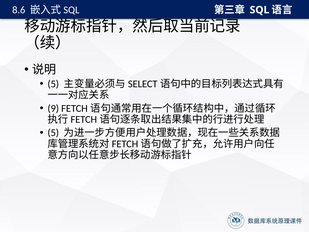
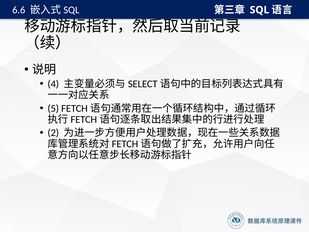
8.6: 8.6 -> 6.6
5 at (53, 84): 5 -> 4
9: 9 -> 5
5 at (53, 133): 5 -> 2
